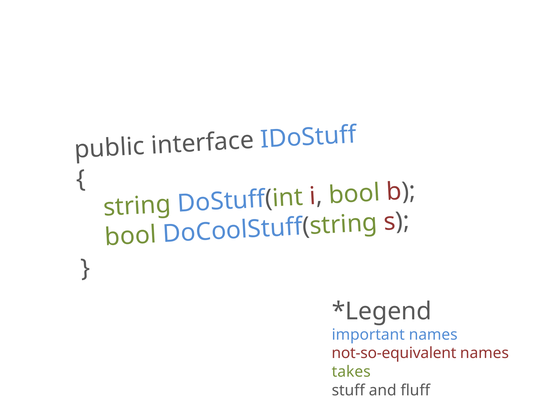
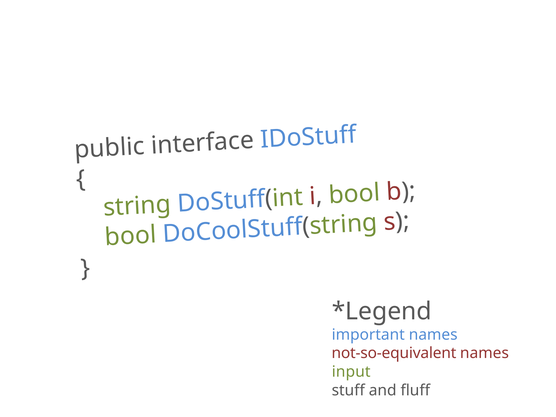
takes: takes -> input
